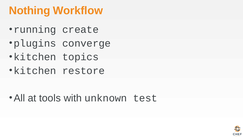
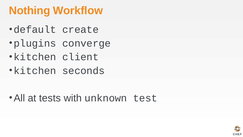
running: running -> default
topics: topics -> client
restore: restore -> seconds
tools: tools -> tests
